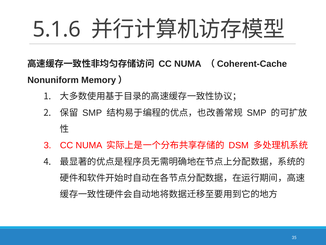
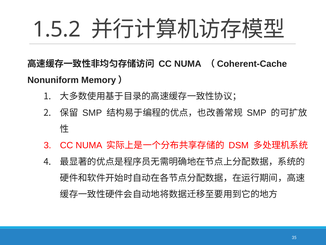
5.1.6: 5.1.6 -> 1.5.2
